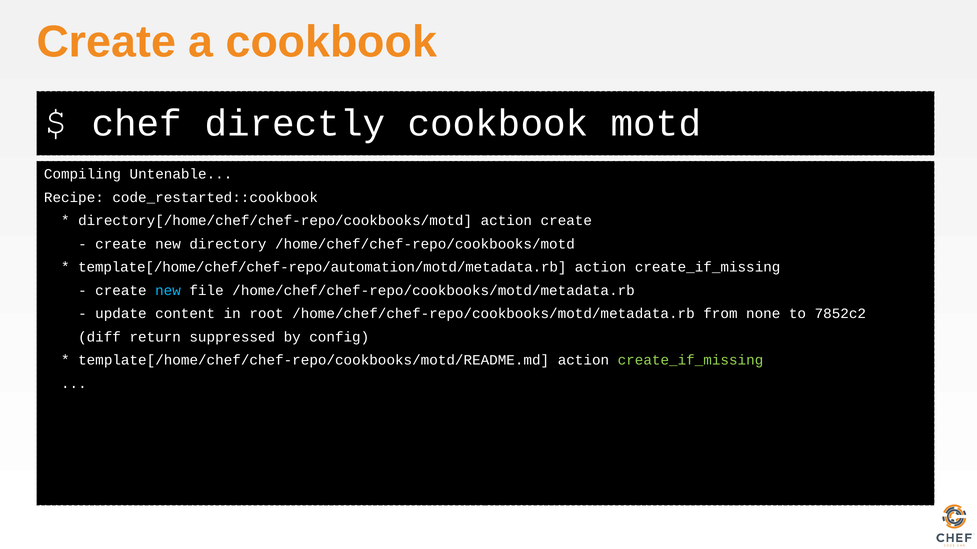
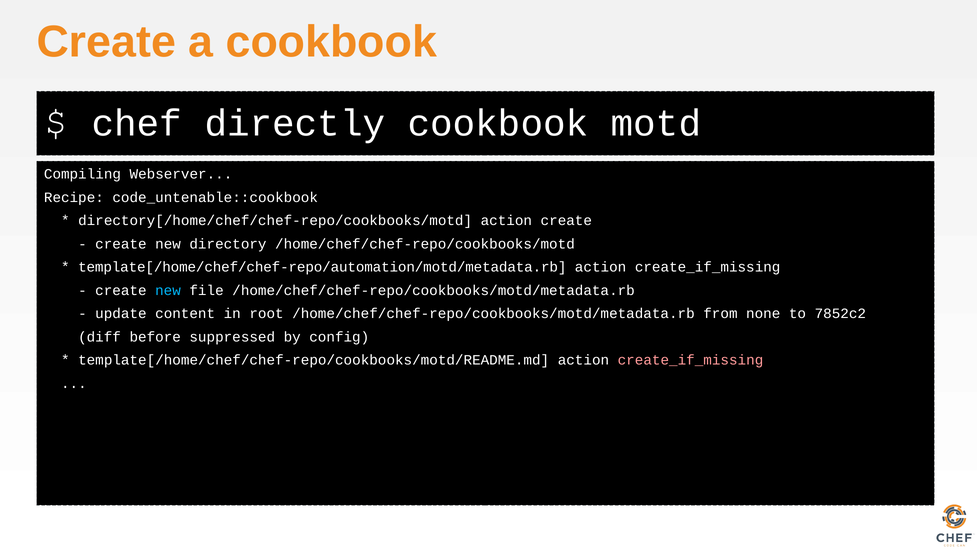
Untenable: Untenable -> Webserver
code_restarted::cookbook: code_restarted::cookbook -> code_untenable::cookbook
return: return -> before
create_if_missing at (690, 360) colour: light green -> pink
